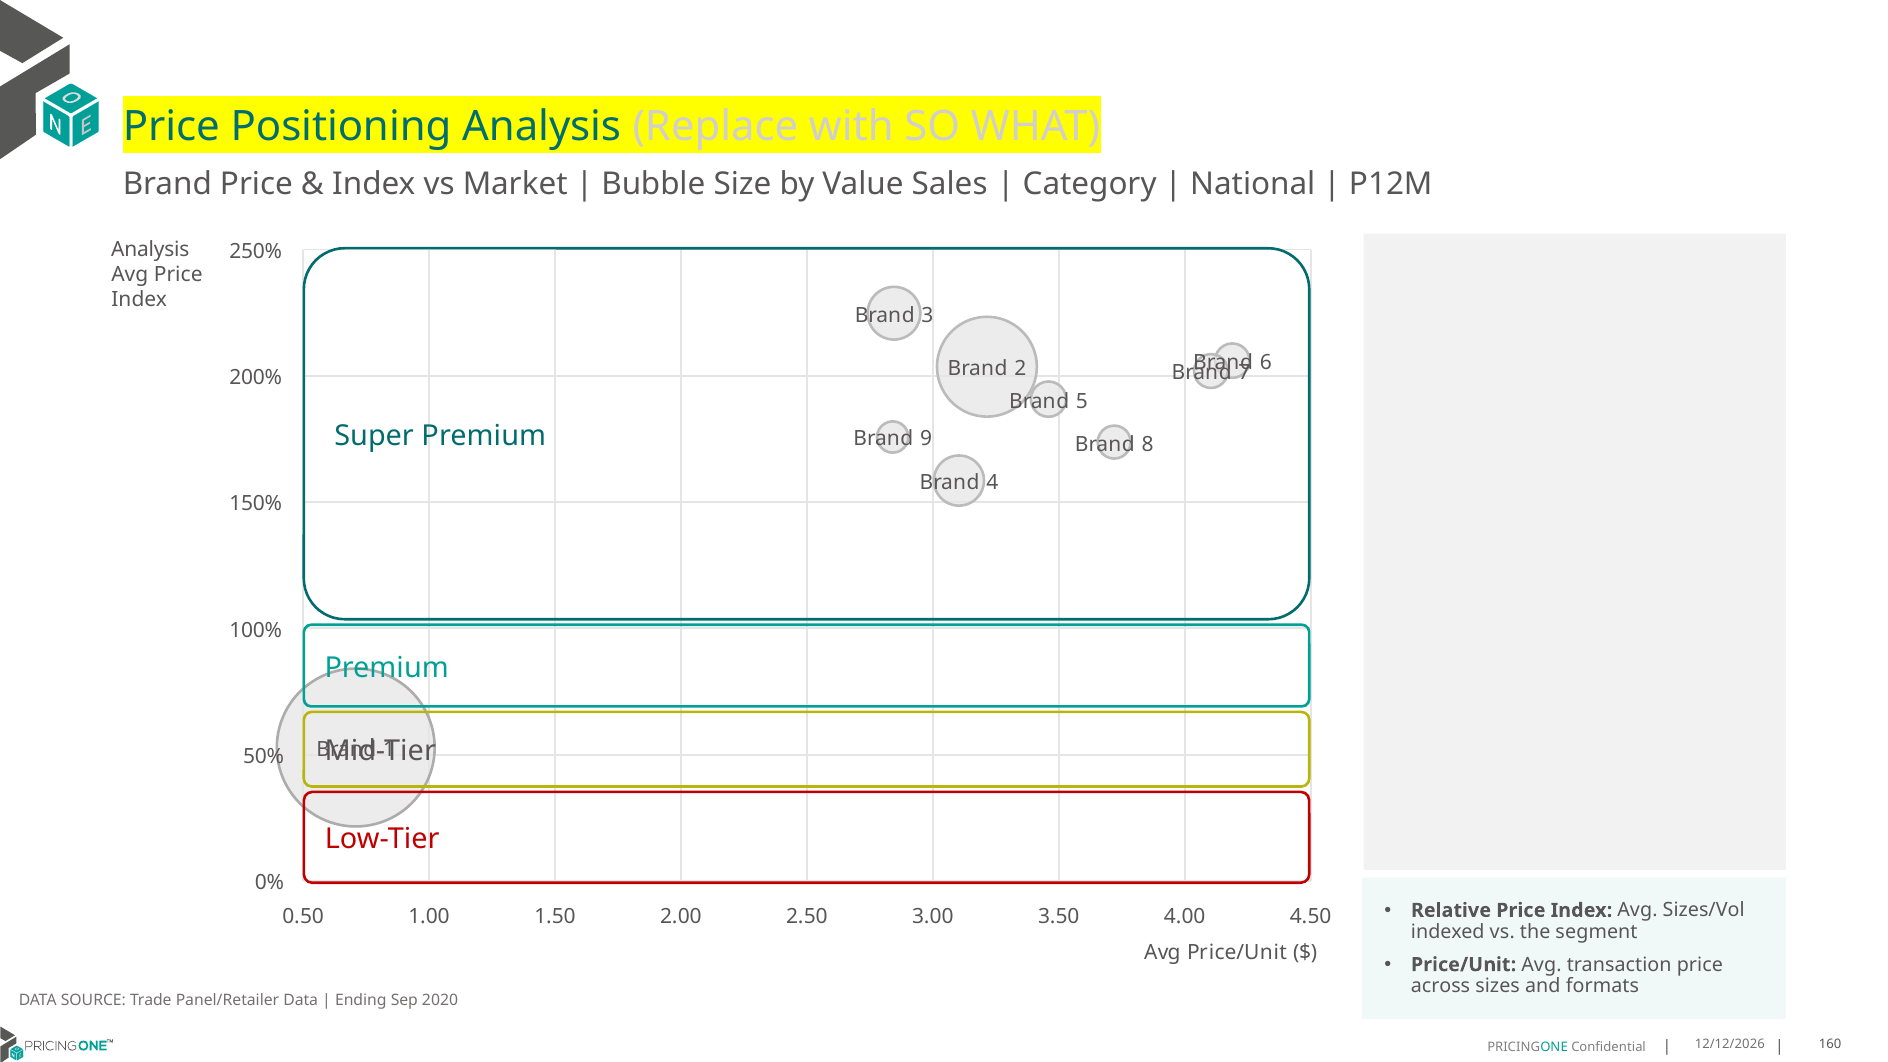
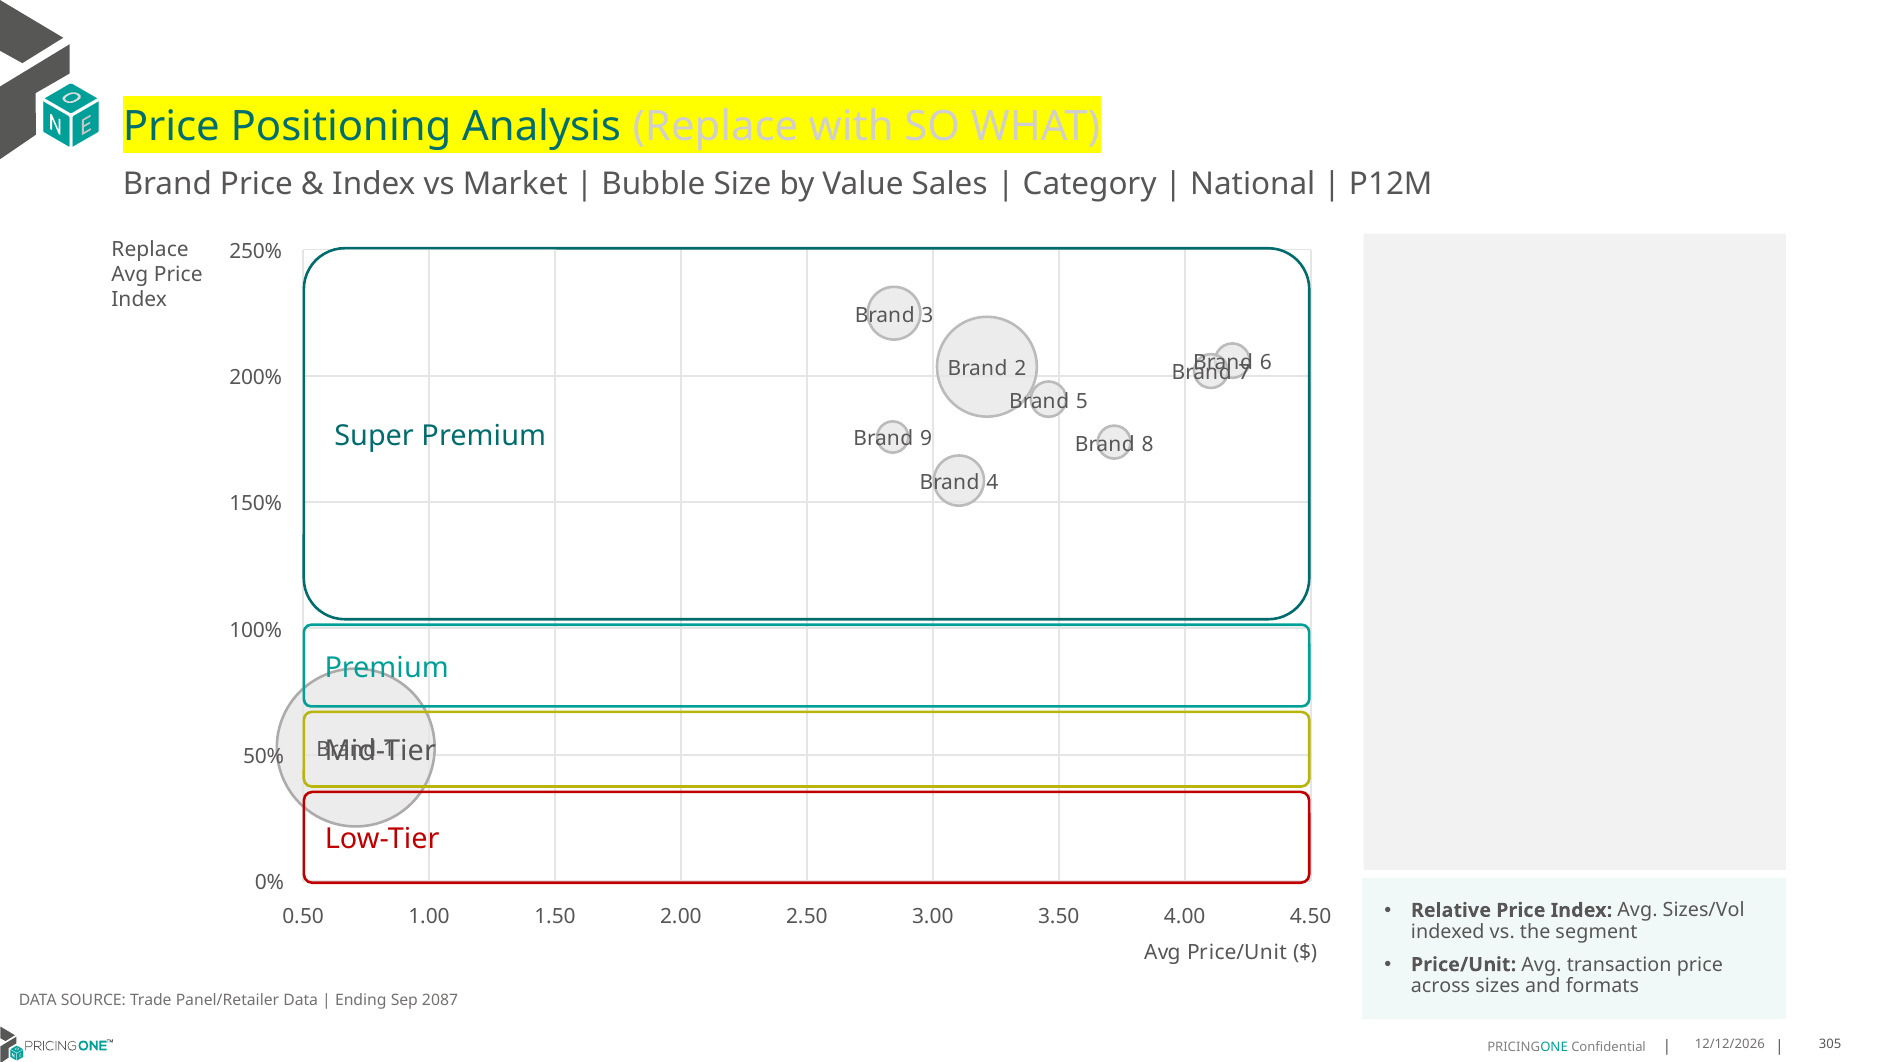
Analysis at (150, 250): Analysis -> Replace
2020: 2020 -> 2087
160: 160 -> 305
